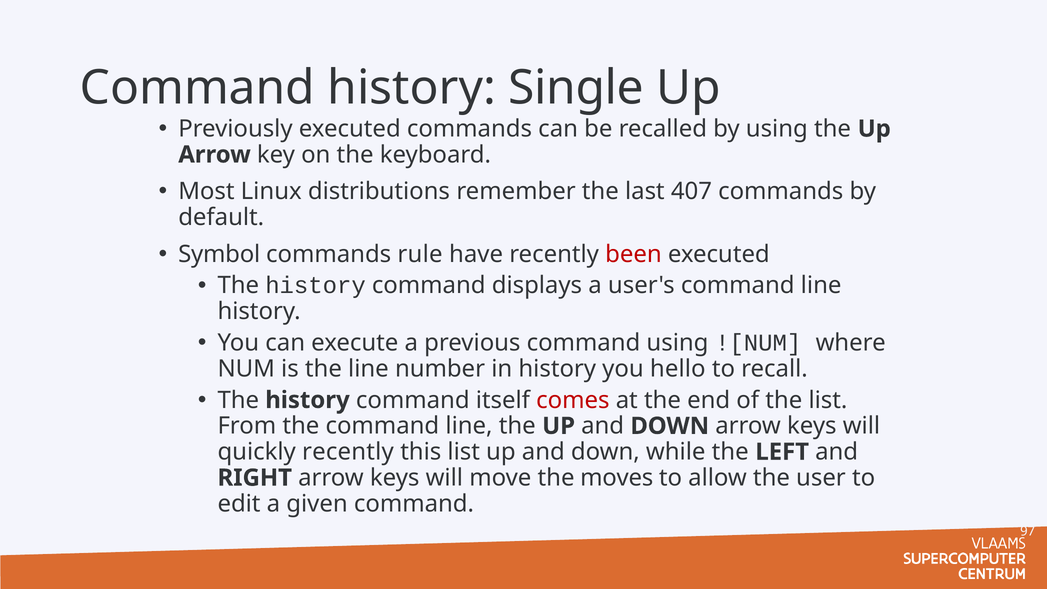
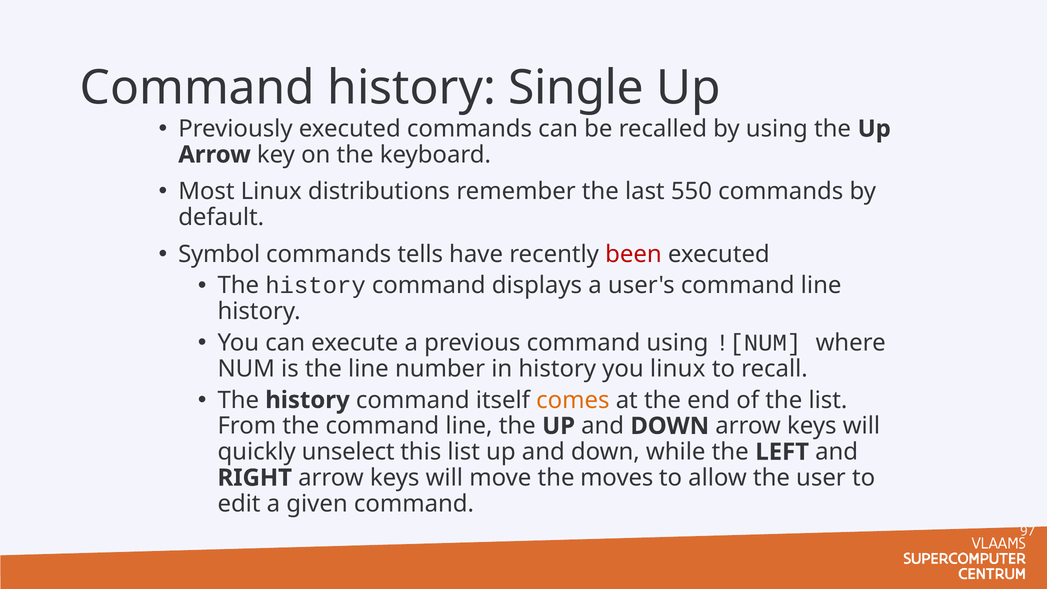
407: 407 -> 550
rule: rule -> tells
you hello: hello -> linux
comes colour: red -> orange
quickly recently: recently -> unselect
